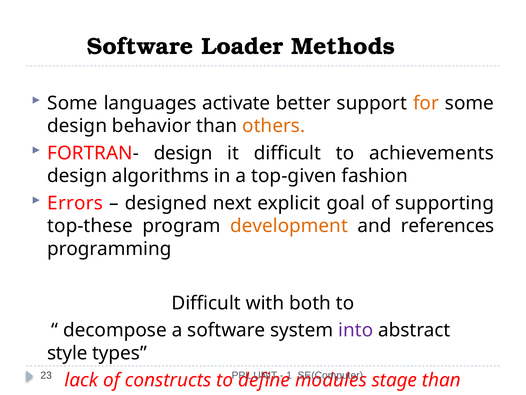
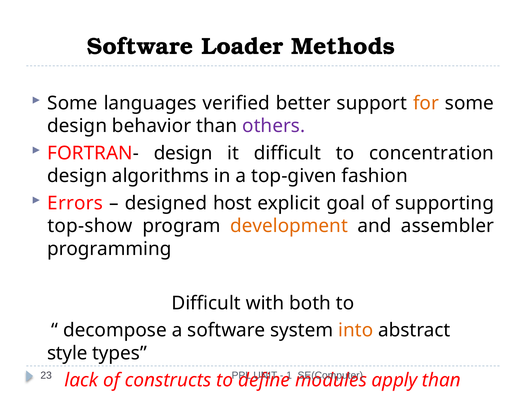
activate: activate -> verified
others colour: orange -> purple
achievements: achievements -> concentration
next: next -> host
top-these: top-these -> top-show
references: references -> assembler
into colour: purple -> orange
stage: stage -> apply
